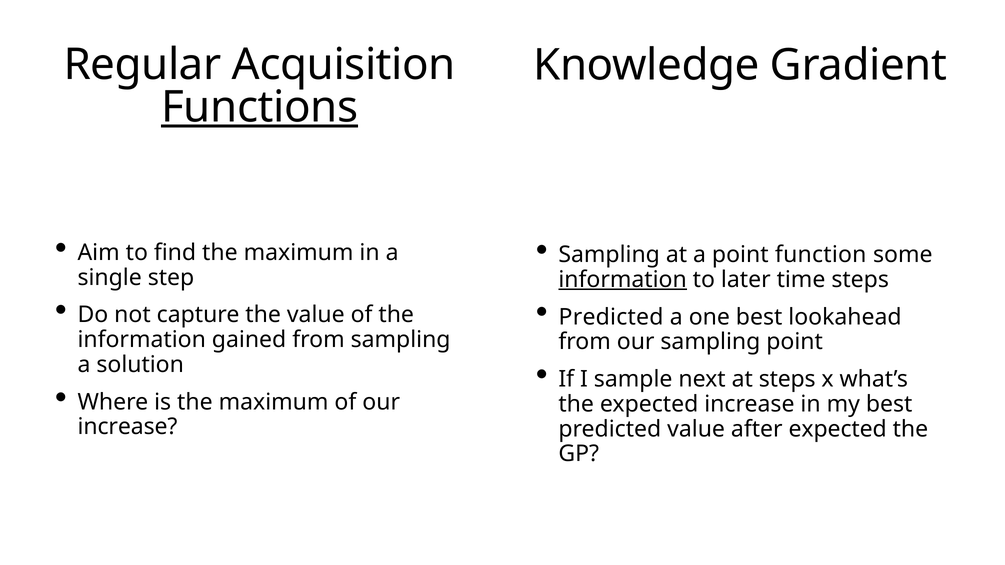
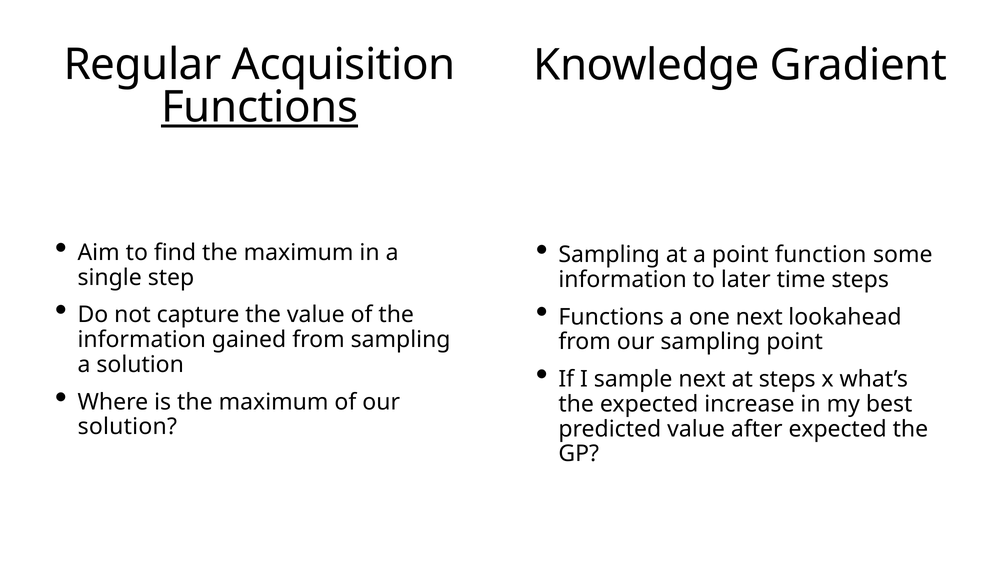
information at (623, 280) underline: present -> none
Predicted at (611, 317): Predicted -> Functions
one best: best -> next
increase at (128, 427): increase -> solution
